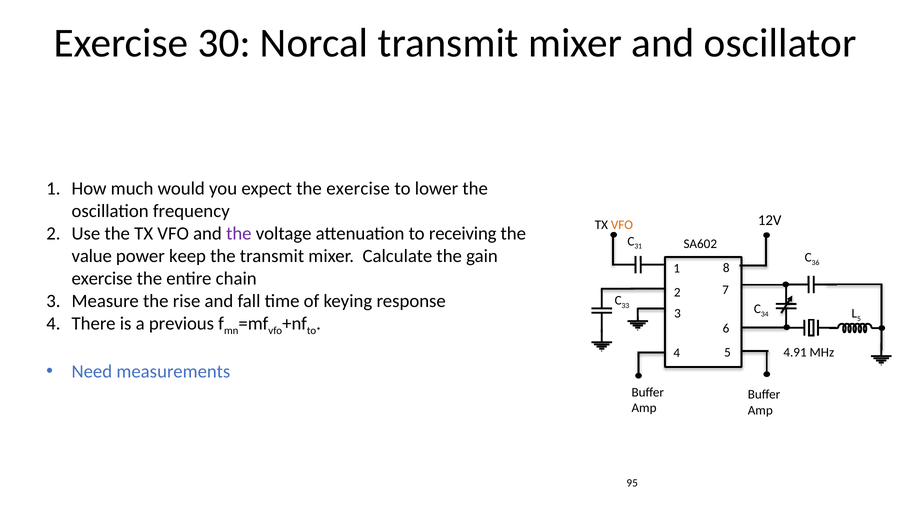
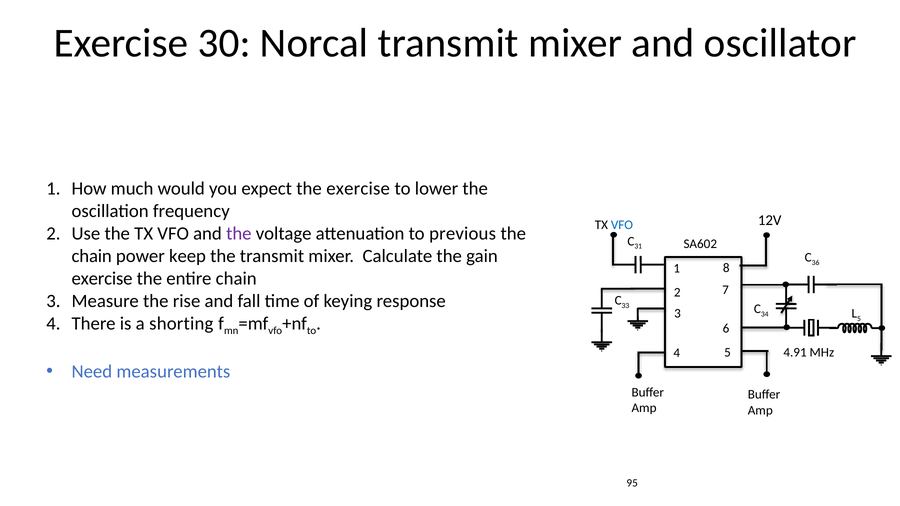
VFO at (622, 225) colour: orange -> blue
receiving: receiving -> previous
value at (92, 256): value -> chain
previous: previous -> shorting
